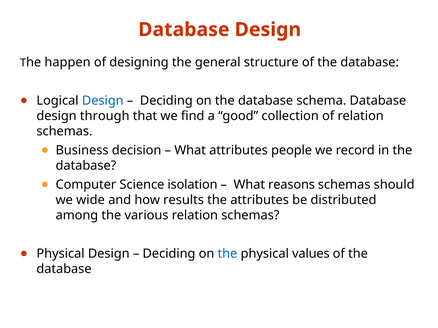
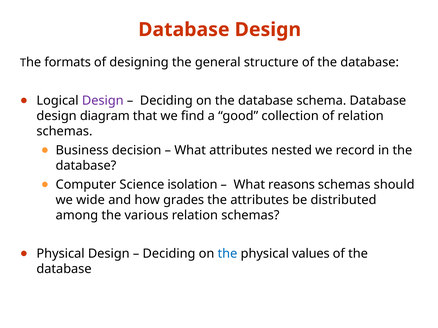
happen: happen -> formats
Design at (103, 101) colour: blue -> purple
through: through -> diagram
people: people -> nested
results: results -> grades
